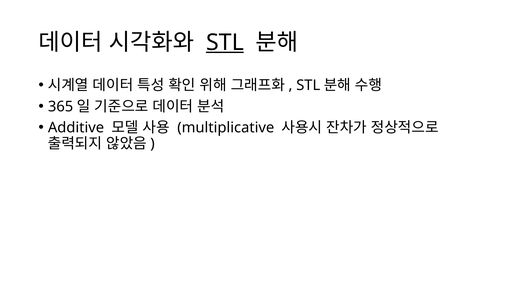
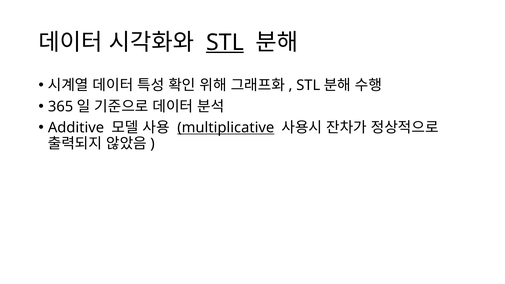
multiplicative underline: none -> present
